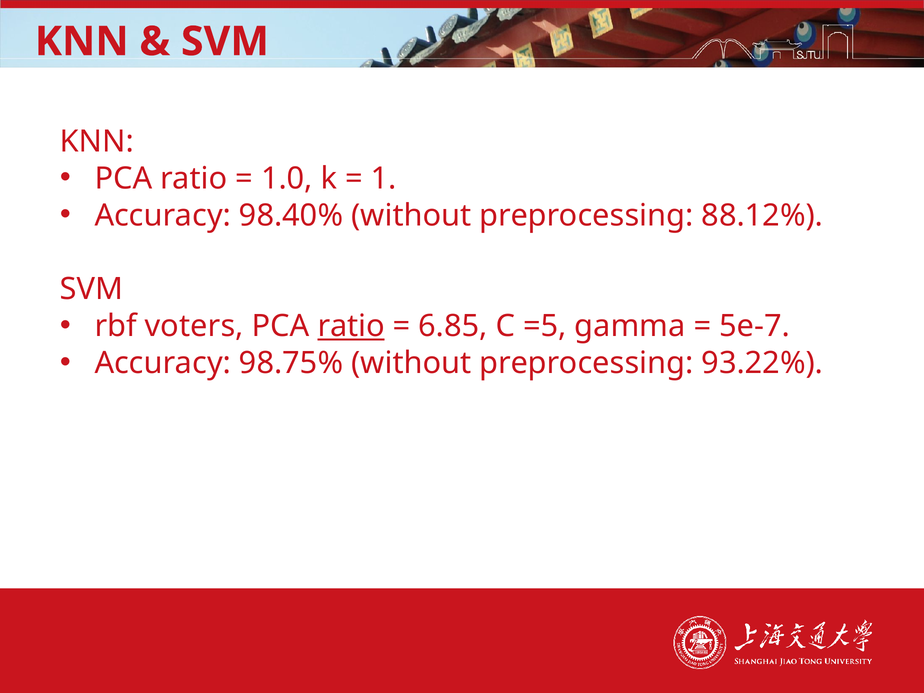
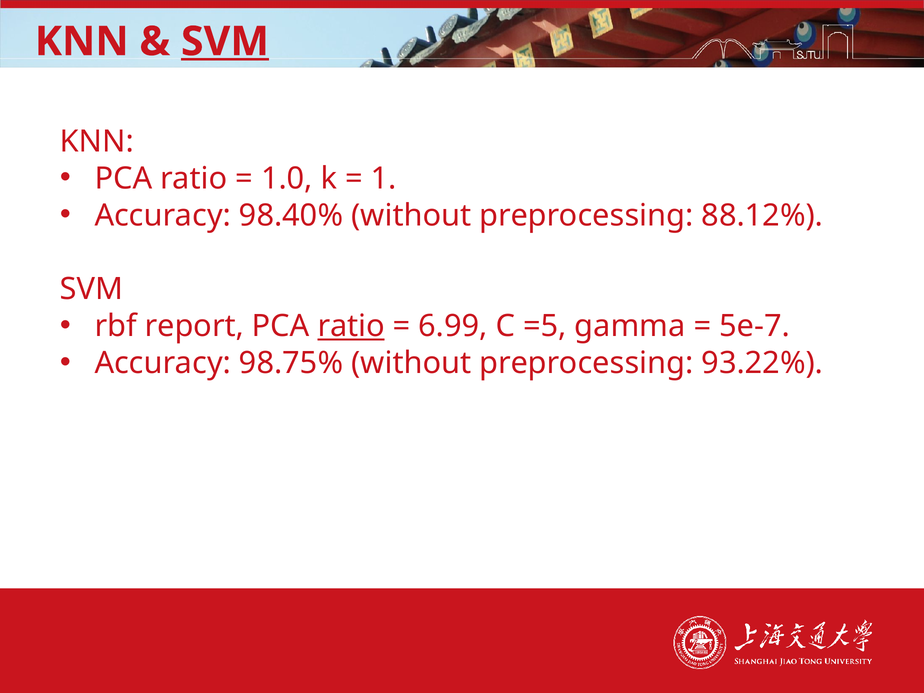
SVM at (225, 42) underline: none -> present
voters: voters -> report
6.85: 6.85 -> 6.99
